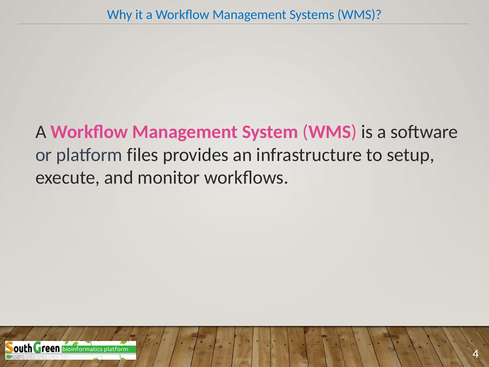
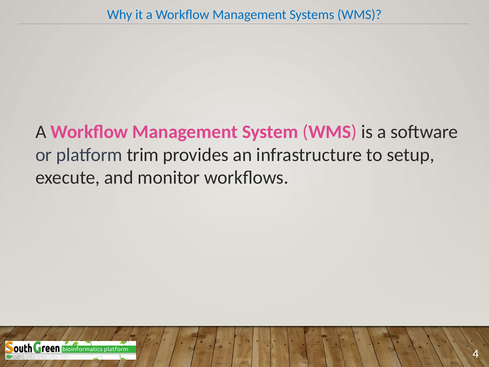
files: files -> trim
